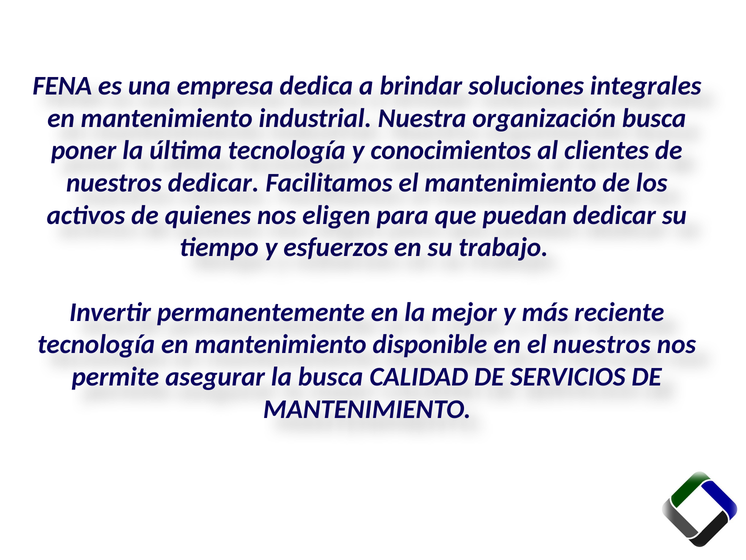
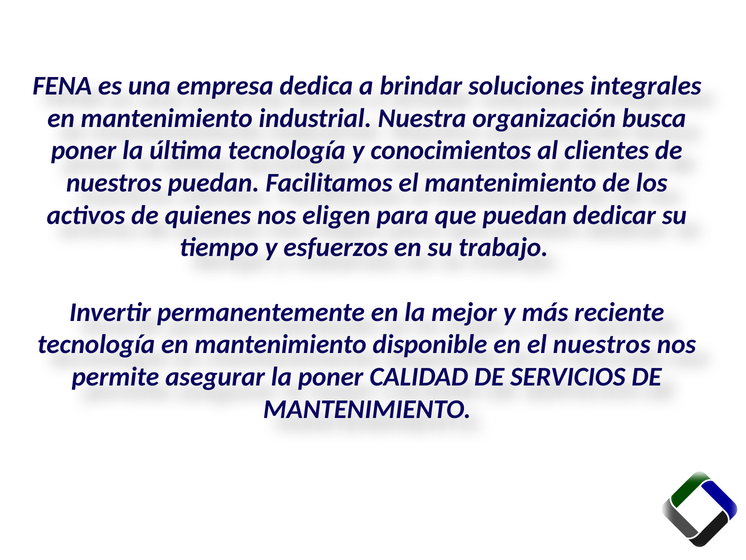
nuestros dedicar: dedicar -> puedan
la busca: busca -> poner
